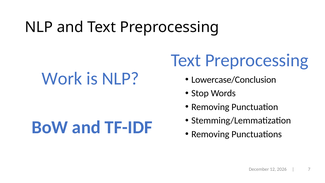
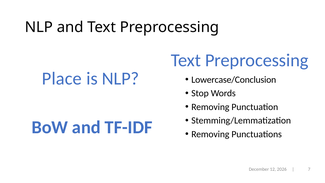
Work: Work -> Place
